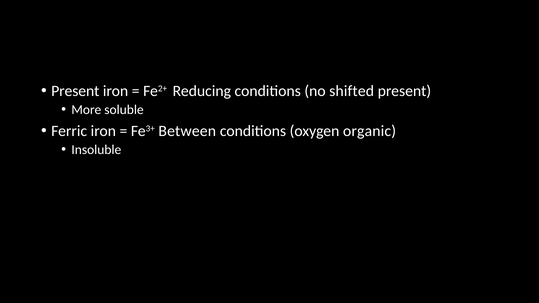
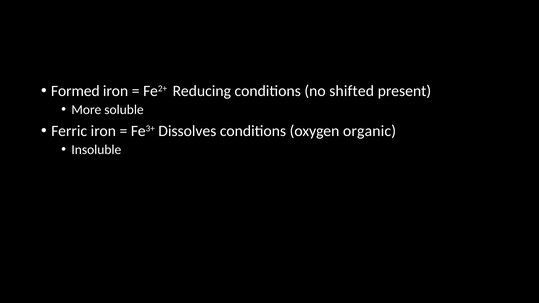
Present at (75, 91): Present -> Formed
Between: Between -> Dissolves
